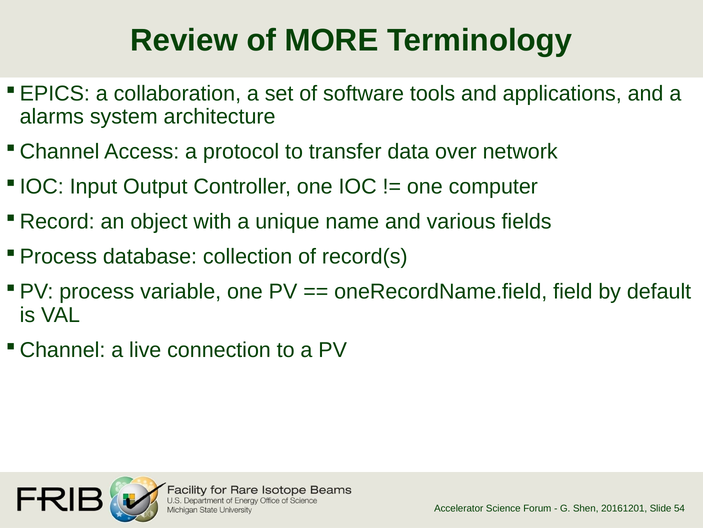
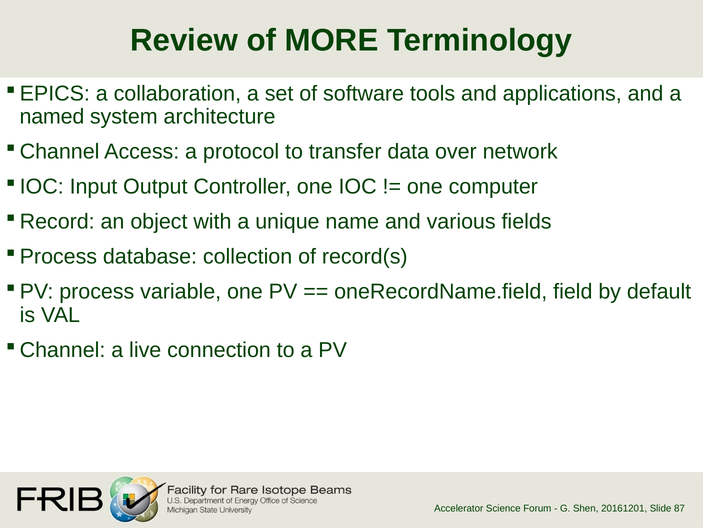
alarms: alarms -> named
54: 54 -> 87
